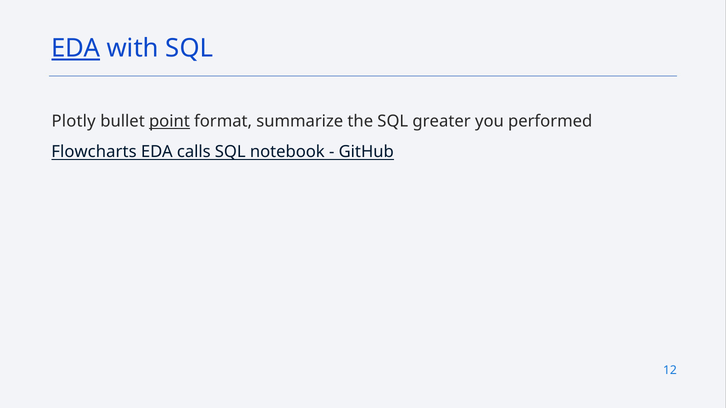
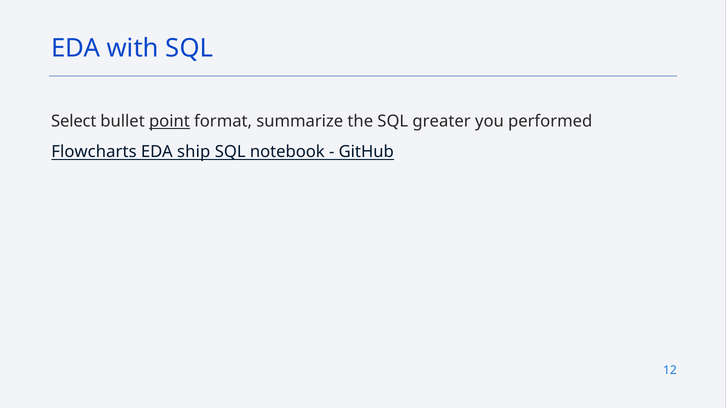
EDA at (76, 48) underline: present -> none
Plotly: Plotly -> Select
calls: calls -> ship
